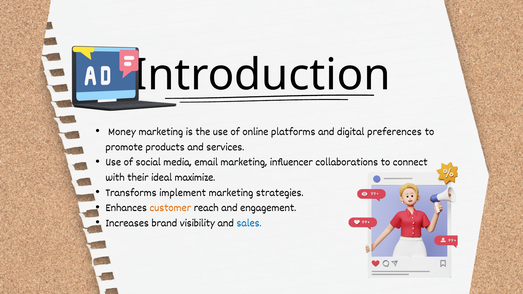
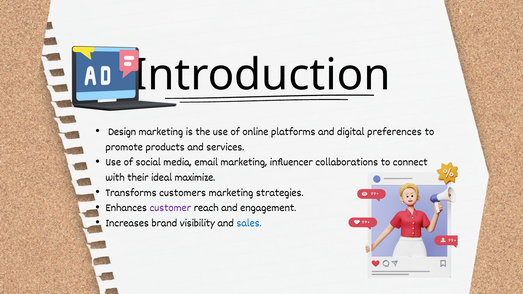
Money: Money -> Design
implement: implement -> customers
customer colour: orange -> purple
